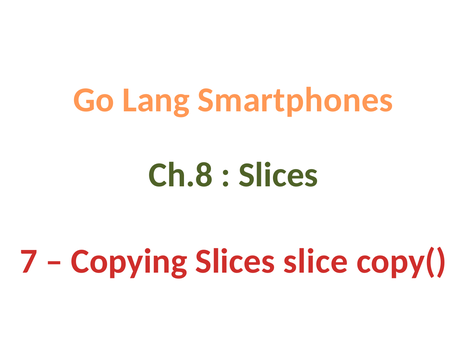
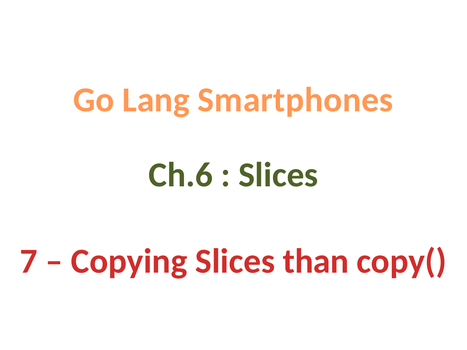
Ch.8: Ch.8 -> Ch.6
slice: slice -> than
